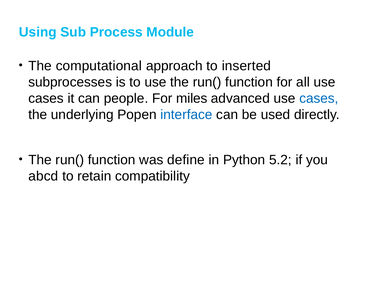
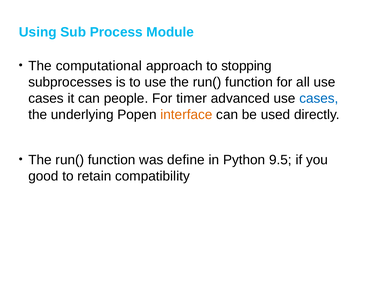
inserted: inserted -> stopping
miles: miles -> timer
interface colour: blue -> orange
5.2: 5.2 -> 9.5
abcd: abcd -> good
